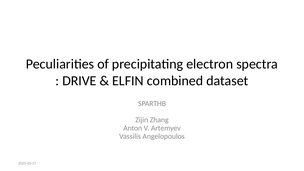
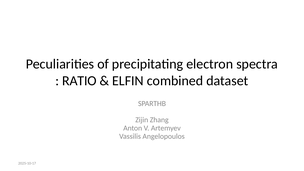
DRIVE: DRIVE -> RATIO
